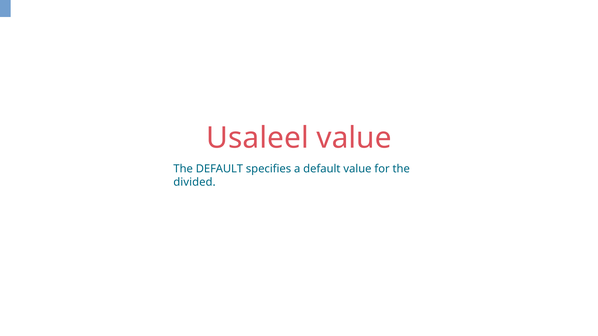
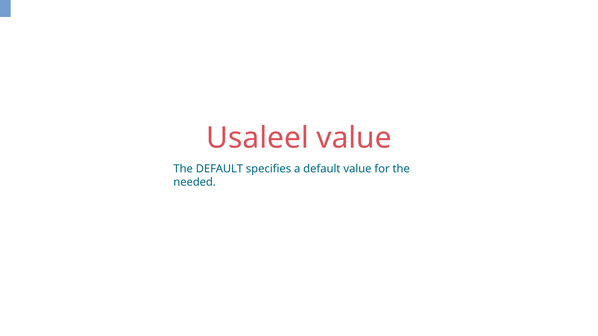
divided: divided -> needed
